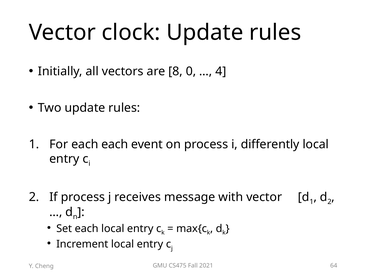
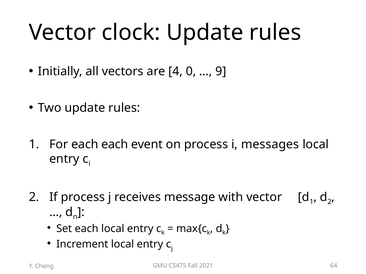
8: 8 -> 4
4: 4 -> 9
differently: differently -> messages
